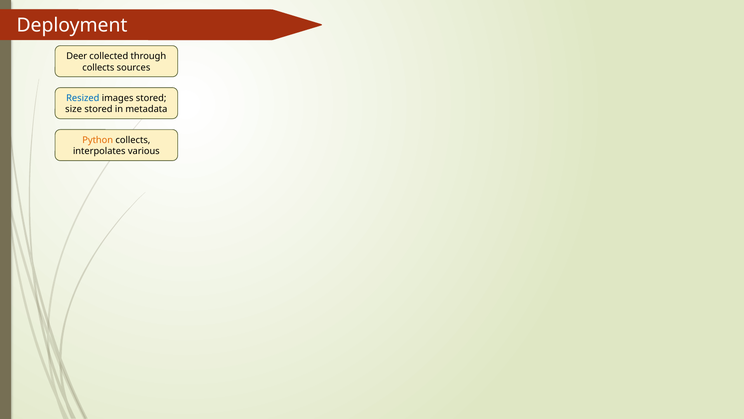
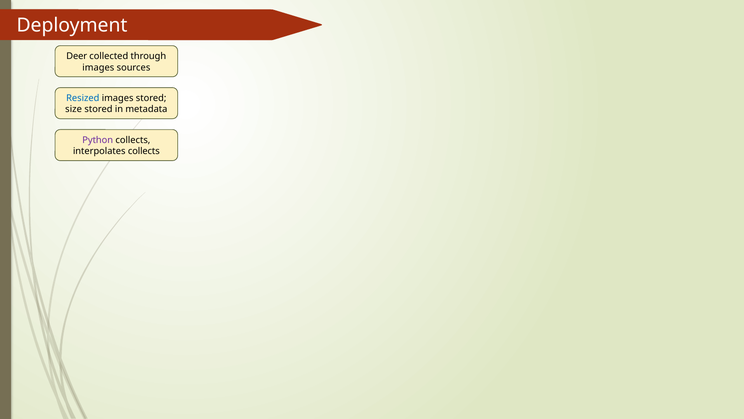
collects at (98, 67): collects -> images
Python colour: orange -> purple
interpolates various: various -> collects
